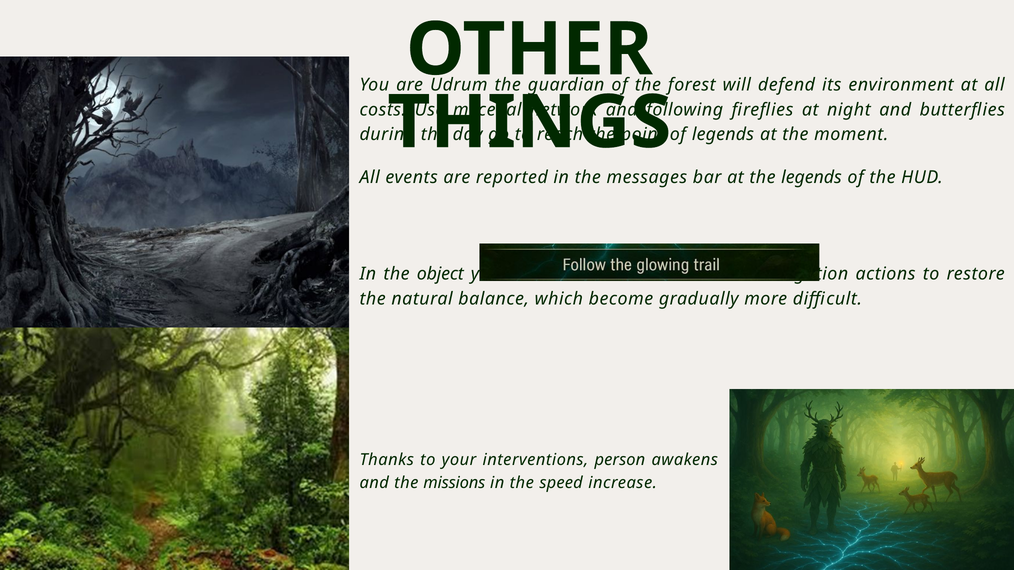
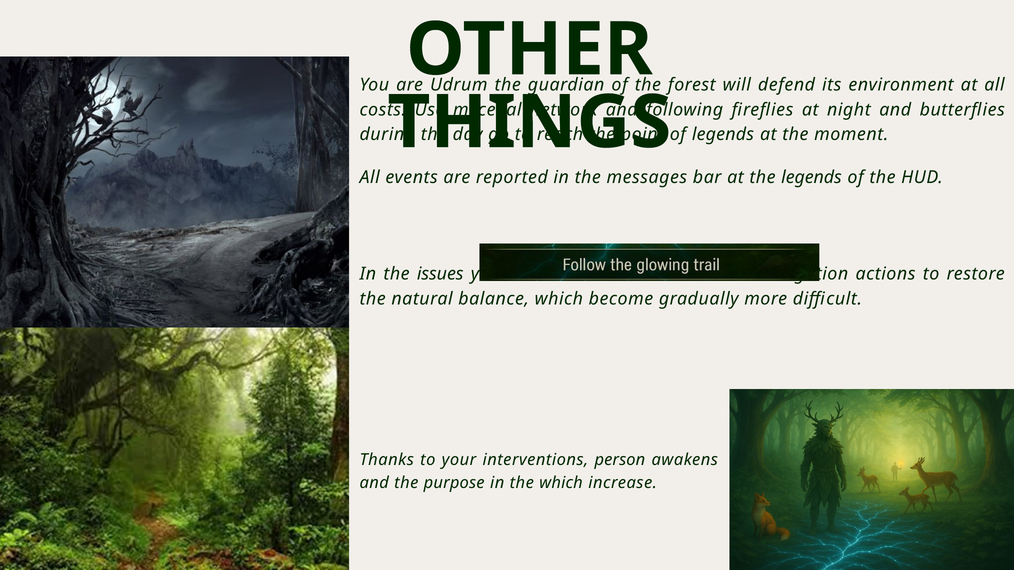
object: object -> issues
the missions: missions -> purpose
the speed: speed -> which
